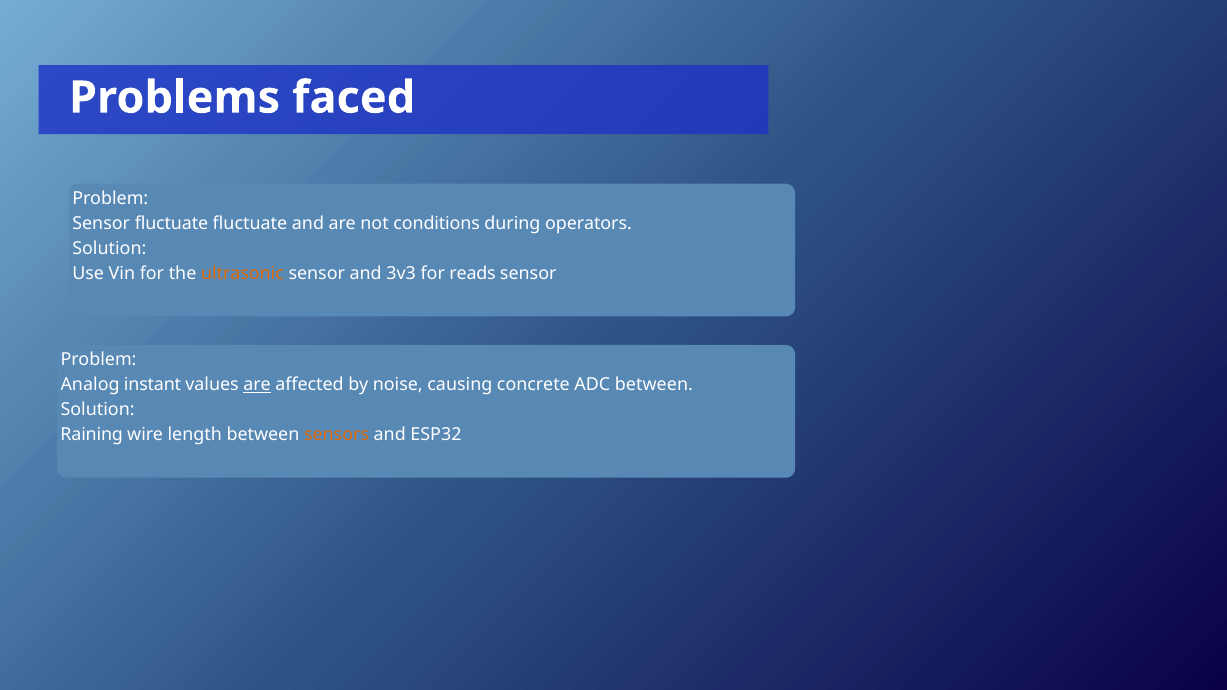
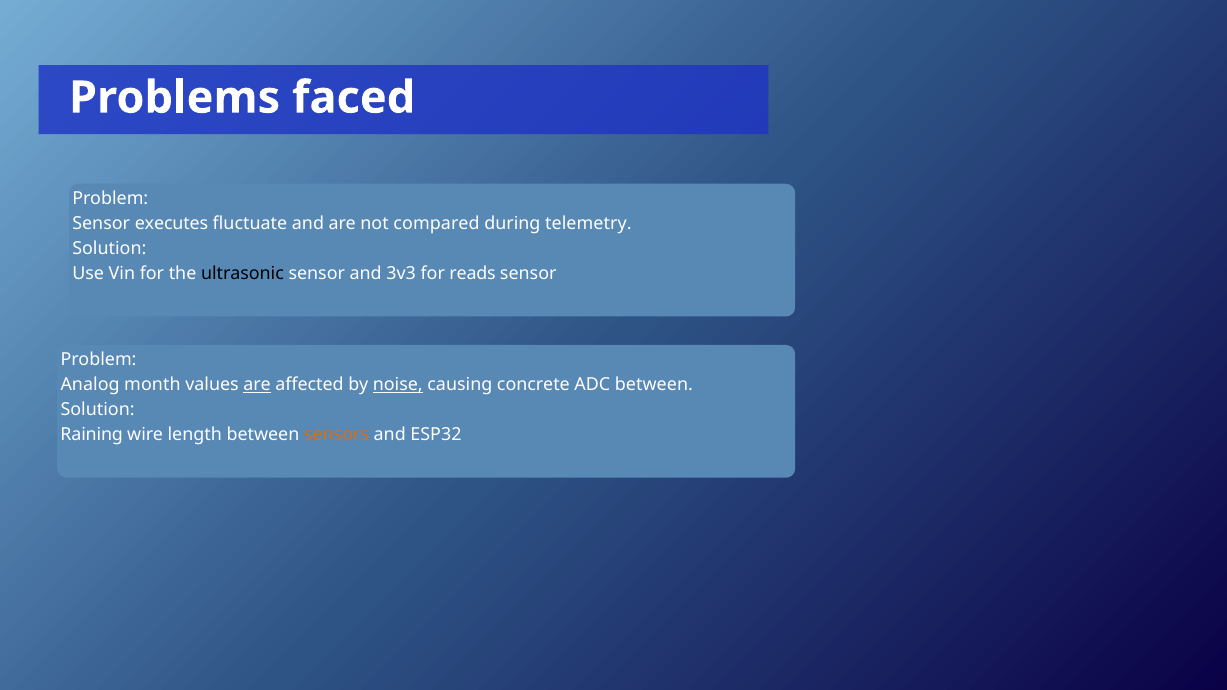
Sensor fluctuate: fluctuate -> executes
conditions: conditions -> compared
operators: operators -> telemetry
ultrasonic colour: orange -> black
instant: instant -> month
noise underline: none -> present
